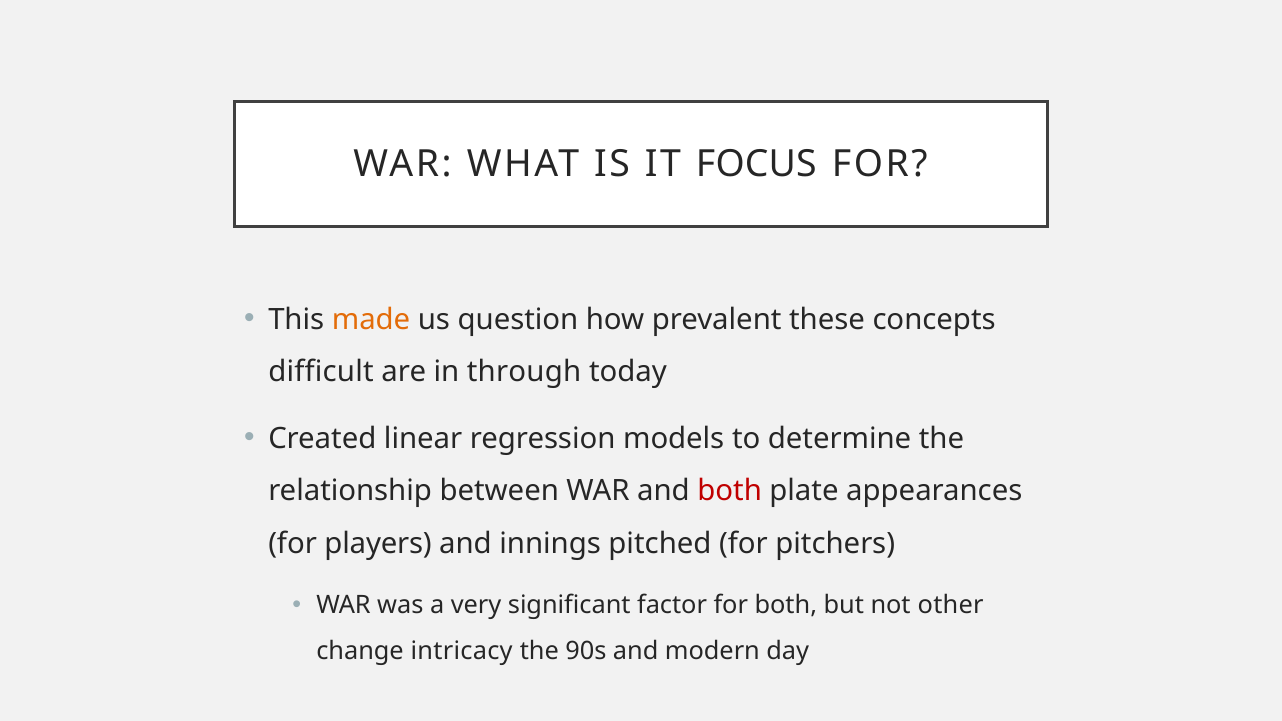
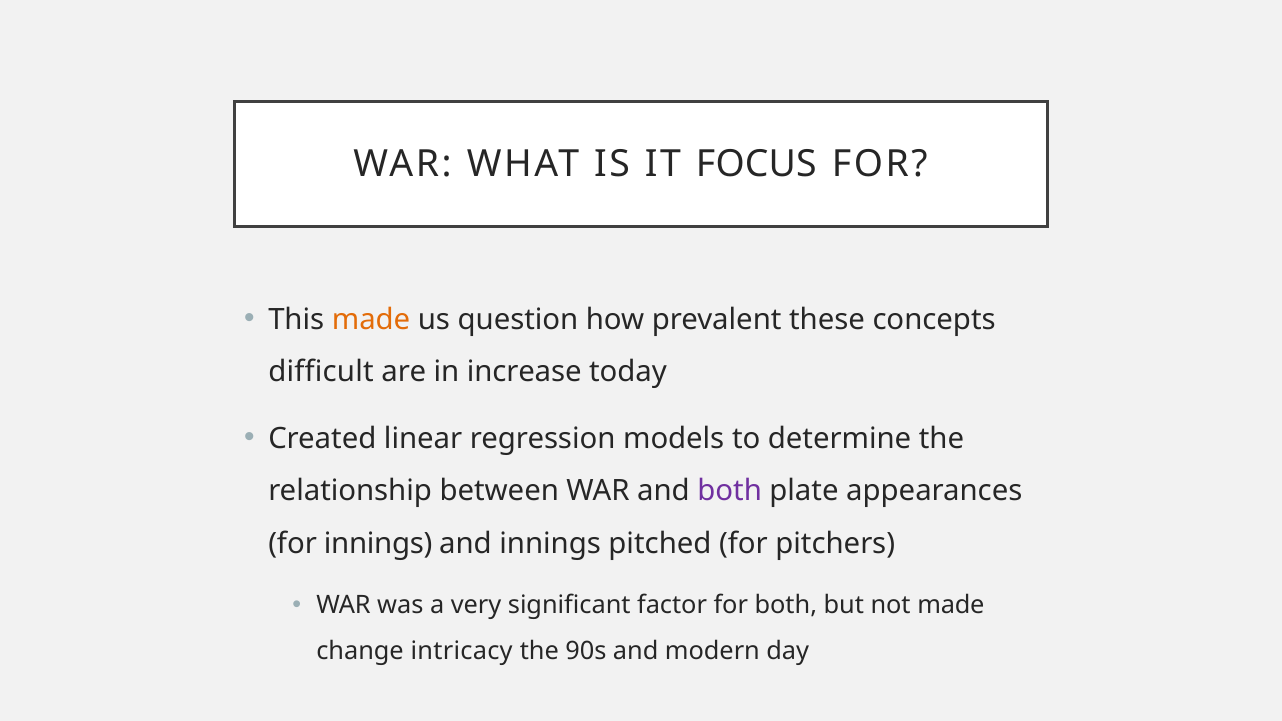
through: through -> increase
both at (730, 491) colour: red -> purple
for players: players -> innings
not other: other -> made
